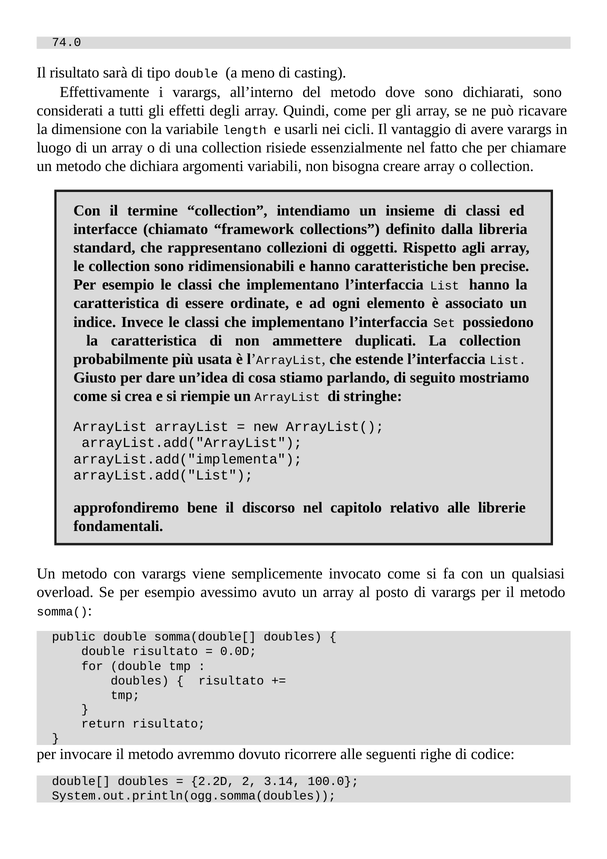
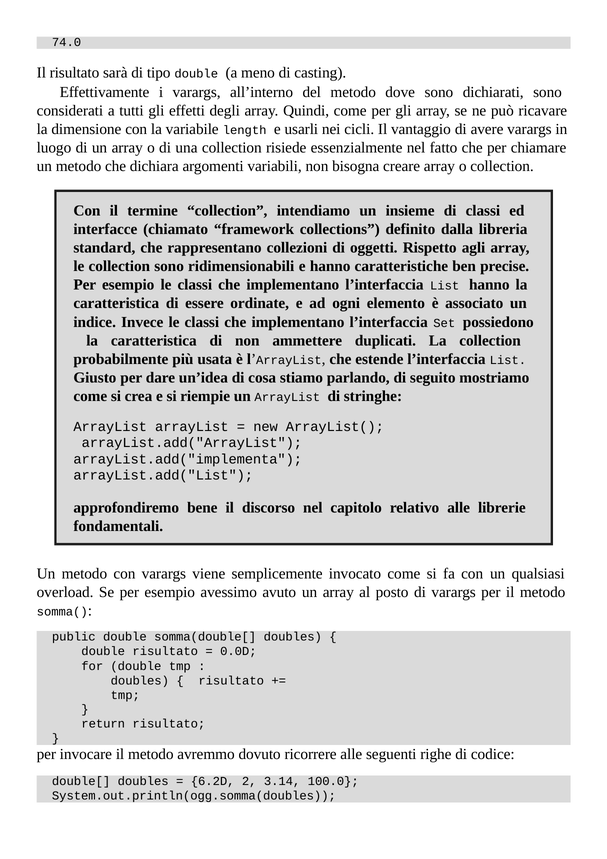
2.2D: 2.2D -> 6.2D
